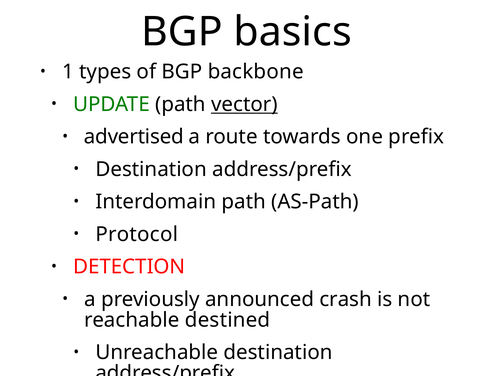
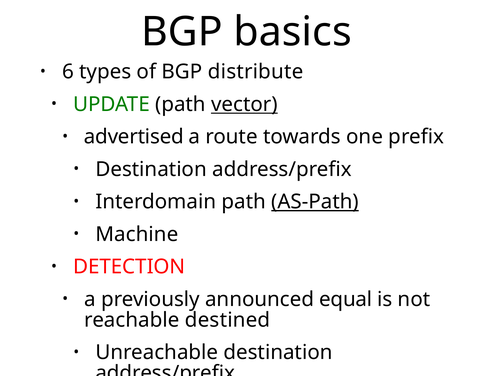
1: 1 -> 6
backbone: backbone -> distribute
AS-Path underline: none -> present
Protocol: Protocol -> Machine
crash: crash -> equal
